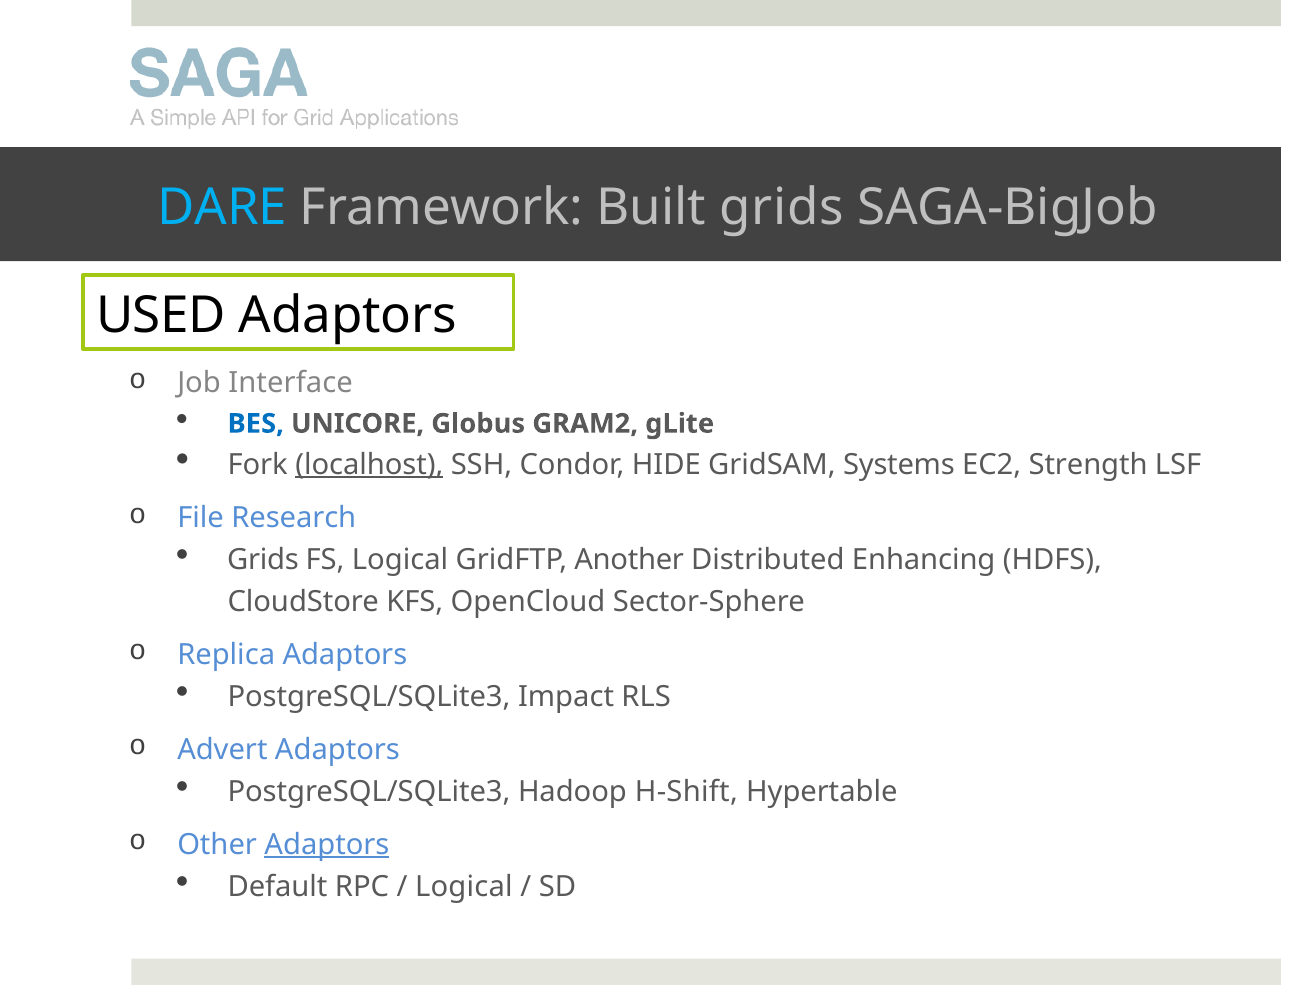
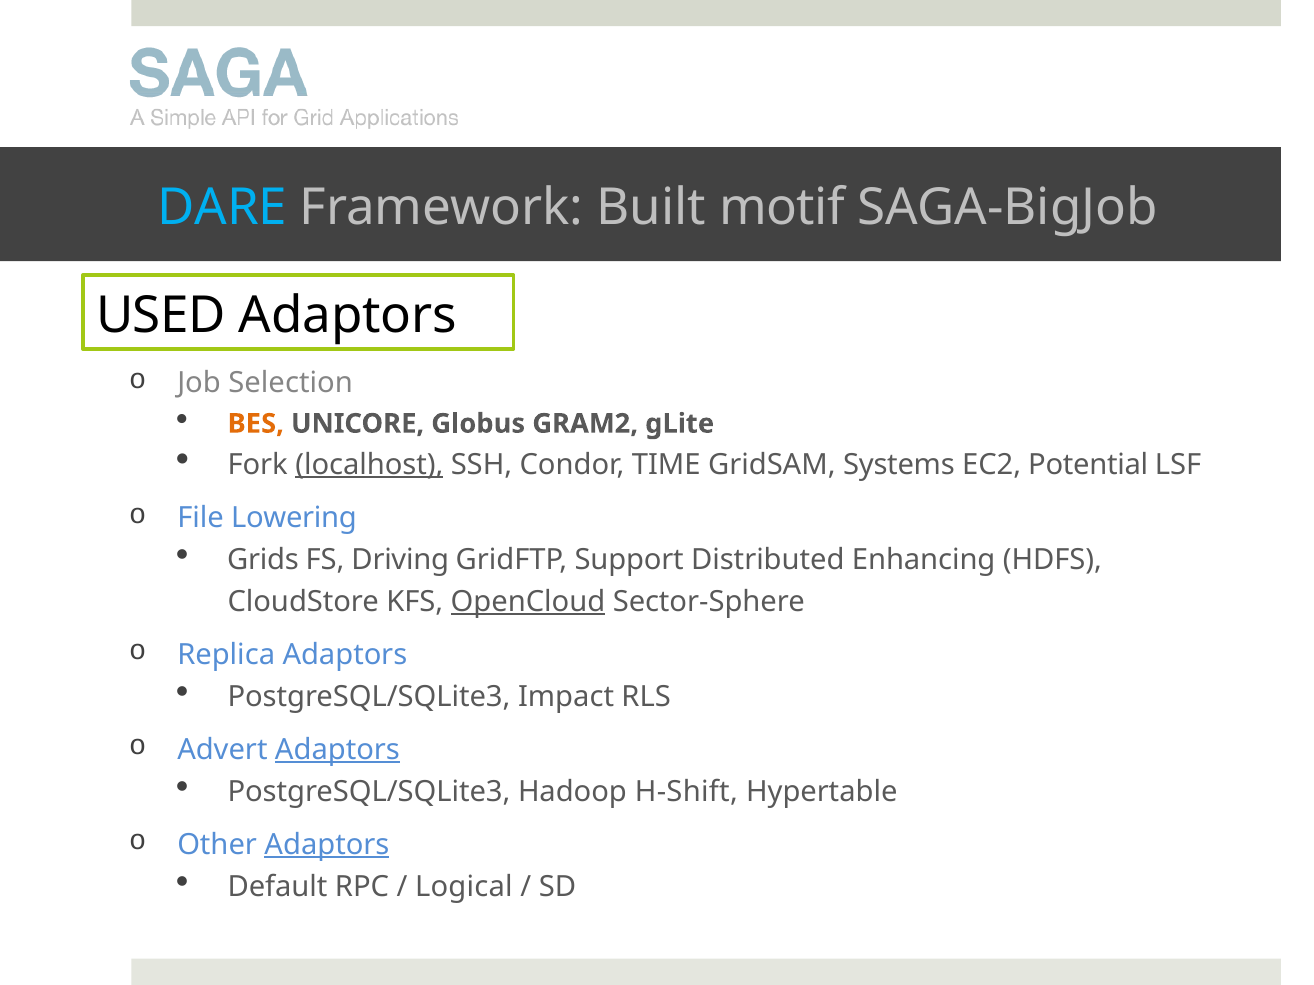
Built grids: grids -> motif
Interface: Interface -> Selection
BES colour: blue -> orange
HIDE: HIDE -> TIME
Strength: Strength -> Potential
Research: Research -> Lowering
FS Logical: Logical -> Driving
Another: Another -> Support
OpenCloud underline: none -> present
Adaptors at (337, 750) underline: none -> present
